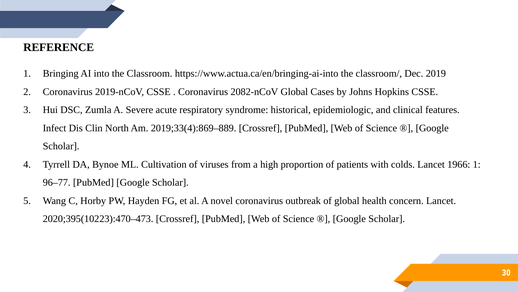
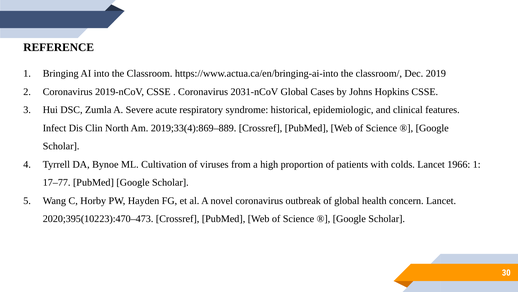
2082‐nCoV: 2082‐nCoV -> 2031‐nCoV
96–77: 96–77 -> 17–77
